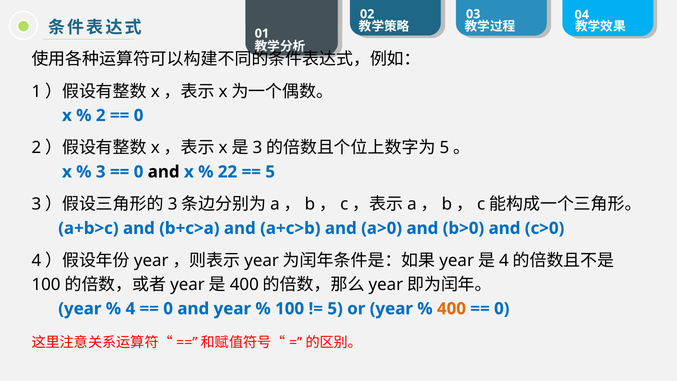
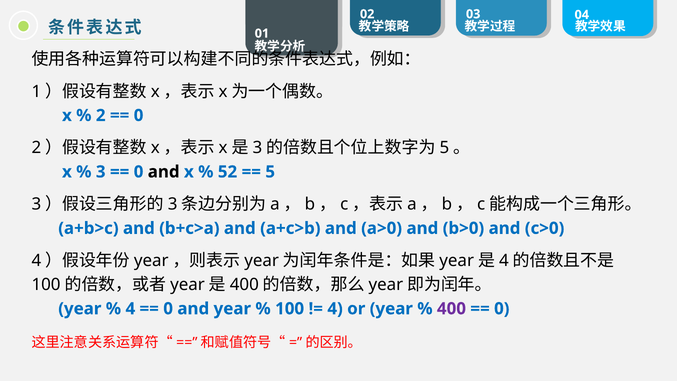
22: 22 -> 52
5 at (335, 309): 5 -> 4
400 at (451, 309) colour: orange -> purple
